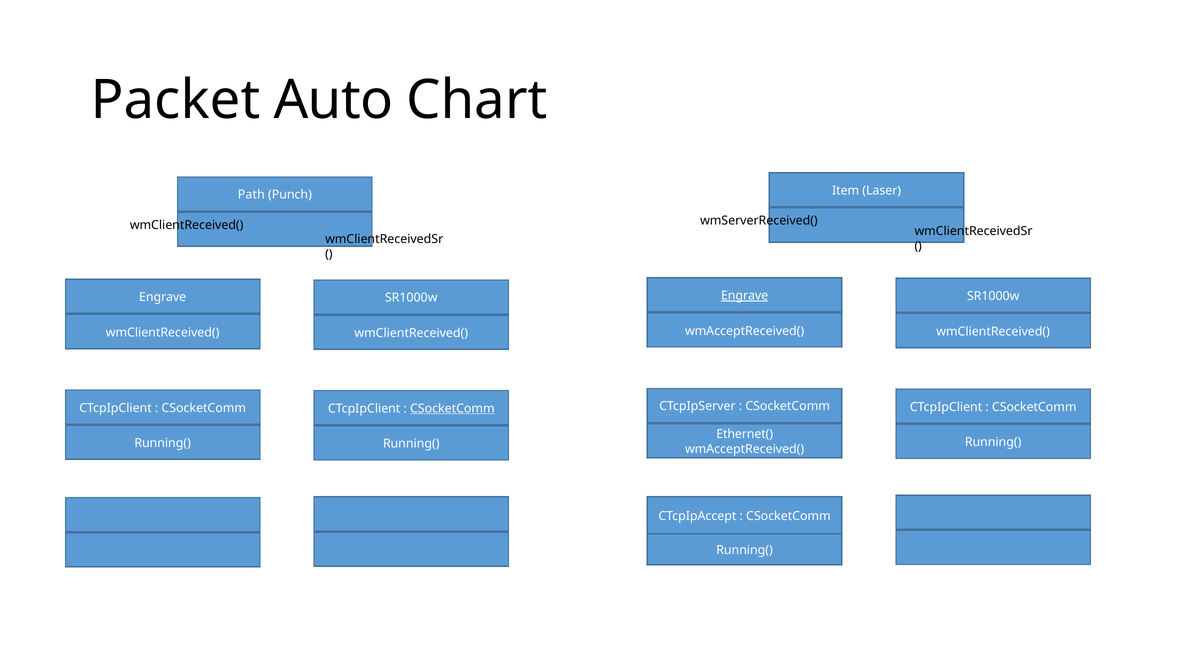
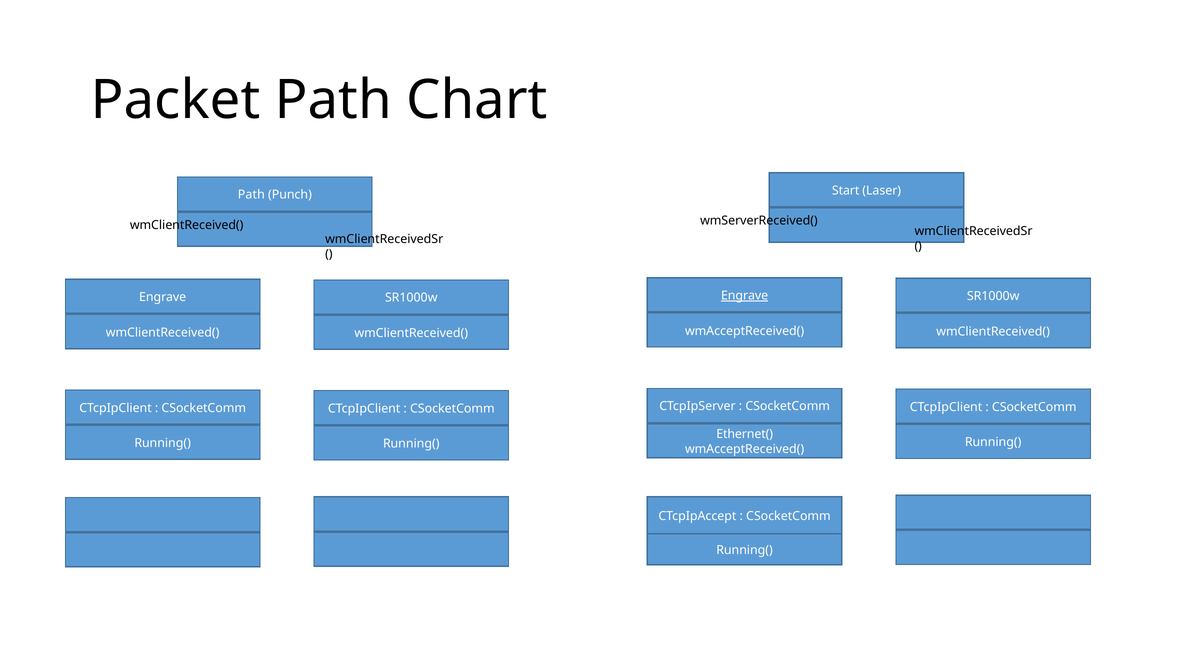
Packet Auto: Auto -> Path
Item: Item -> Start
CSocketComm at (452, 408) underline: present -> none
